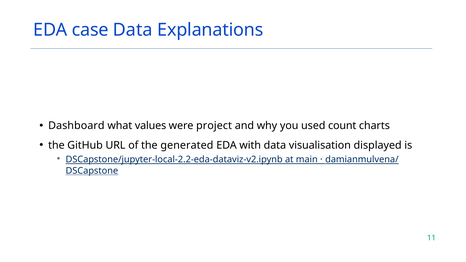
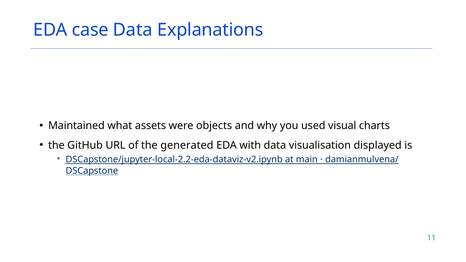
Dashboard: Dashboard -> Maintained
values: values -> assets
project: project -> objects
count: count -> visual
